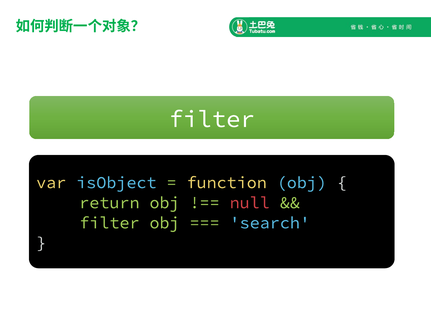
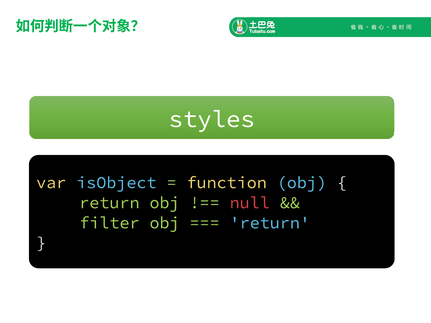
filter at (212, 119): filter -> styles
search at (270, 223): search -> return
